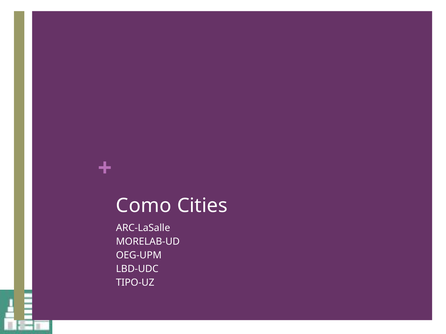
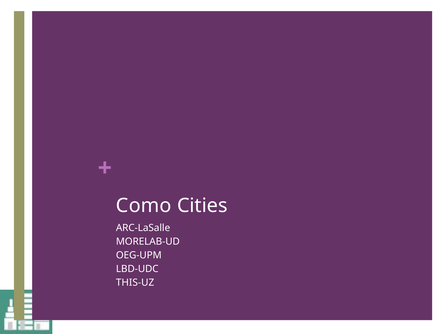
TIPO-UZ: TIPO-UZ -> THIS-UZ
